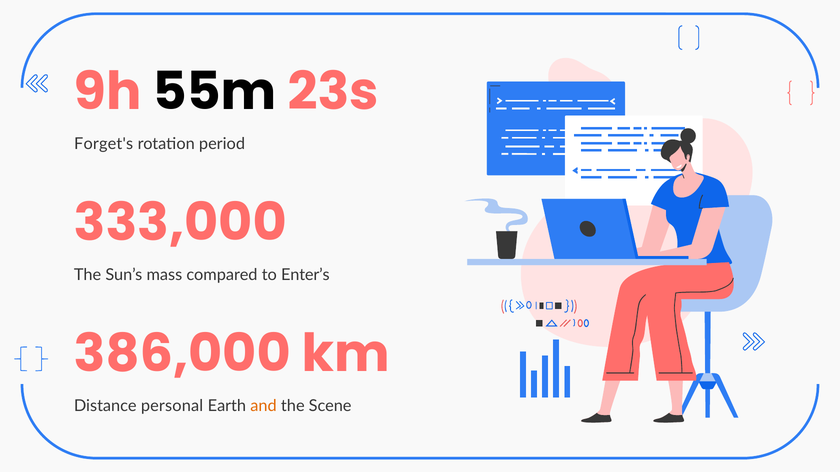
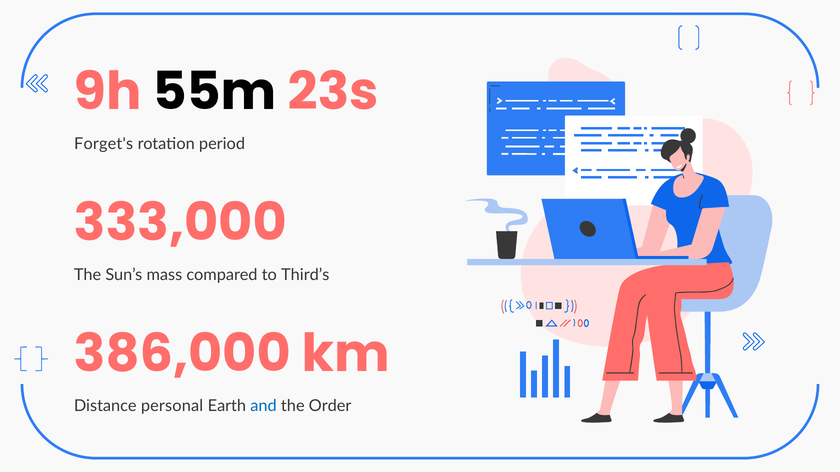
Enter’s: Enter’s -> Third’s
and colour: orange -> blue
Scene: Scene -> Order
